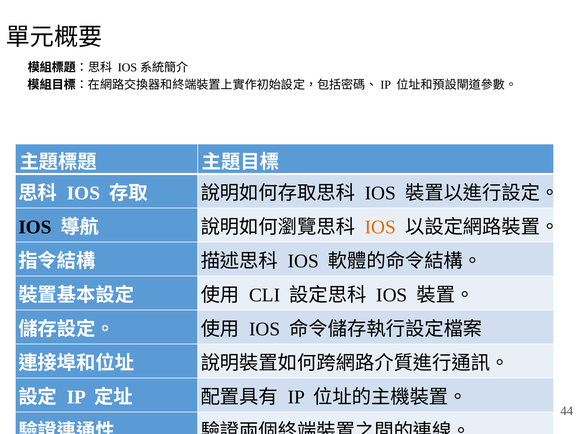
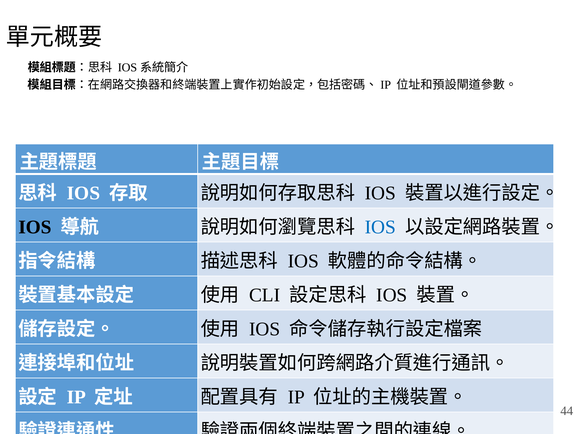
IOS at (380, 227) colour: orange -> blue
